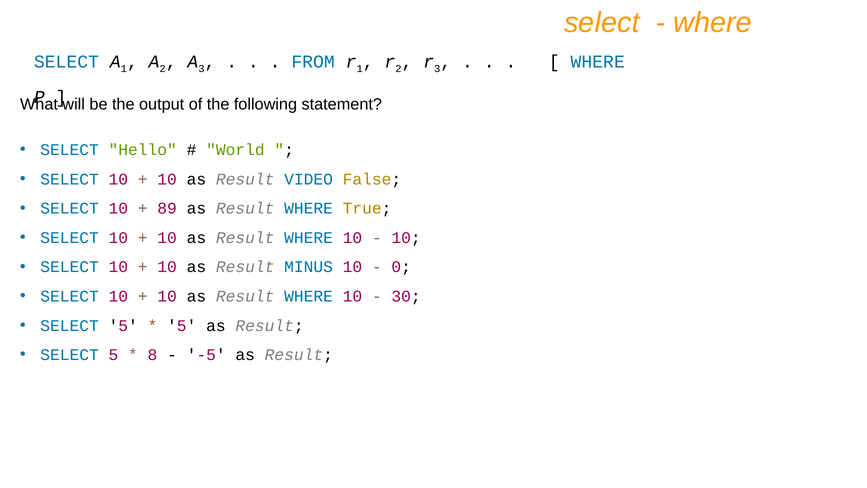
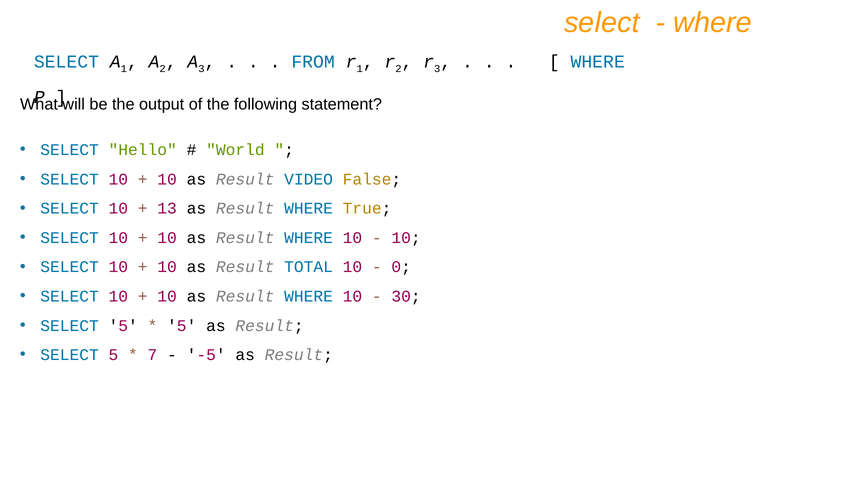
89: 89 -> 13
MINUS: MINUS -> TOTAL
8: 8 -> 7
